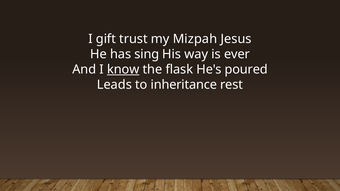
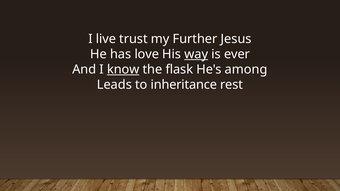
gift: gift -> live
Mizpah: Mizpah -> Further
sing: sing -> love
way underline: none -> present
poured: poured -> among
